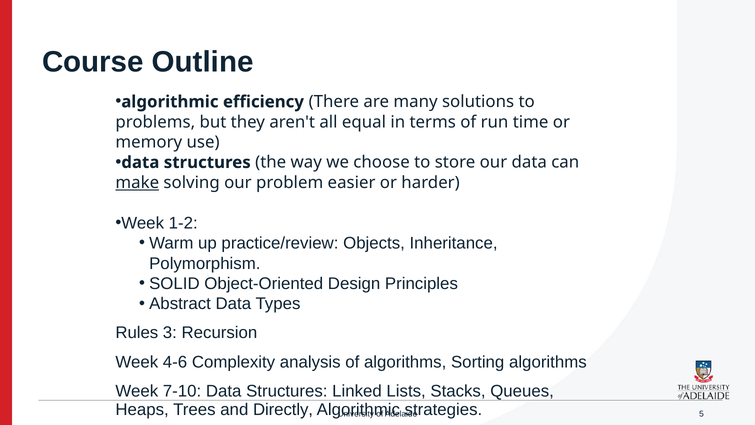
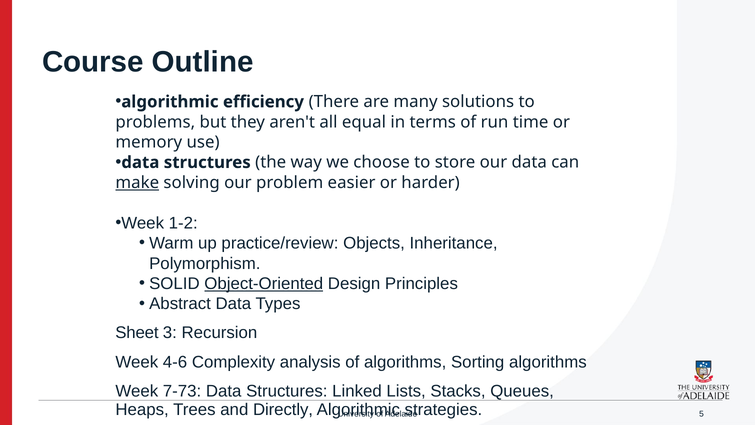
Object-Oriented underline: none -> present
Rules: Rules -> Sheet
7-10: 7-10 -> 7-73
